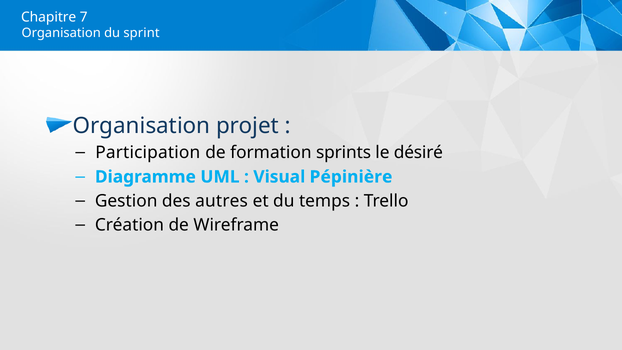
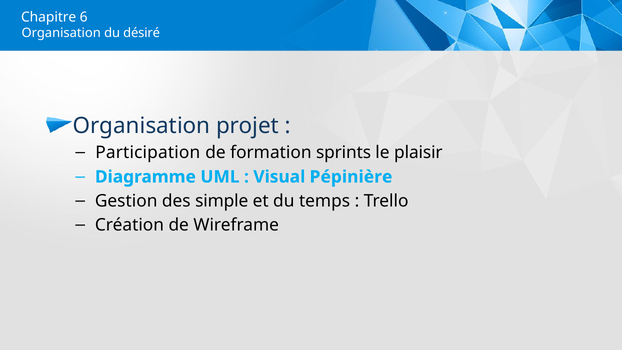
7: 7 -> 6
sprint: sprint -> désiré
désiré: désiré -> plaisir
autres: autres -> simple
